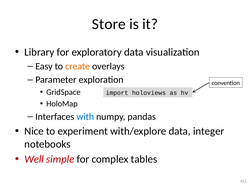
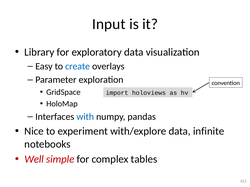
Store: Store -> Input
create colour: orange -> blue
integer: integer -> infinite
